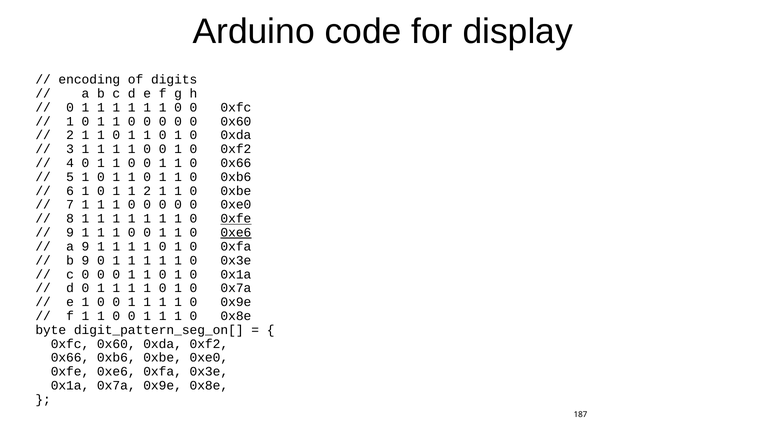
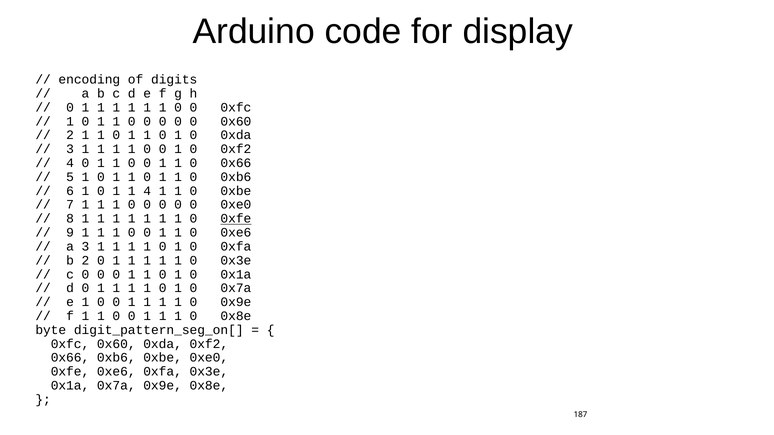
1 2: 2 -> 4
0xe6 at (236, 233) underline: present -> none
a 9: 9 -> 3
b 9: 9 -> 2
